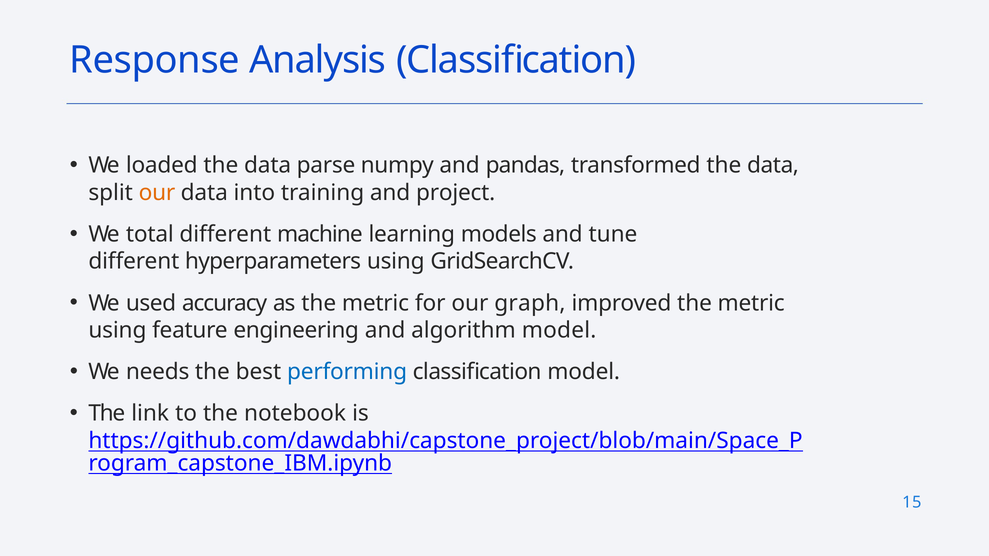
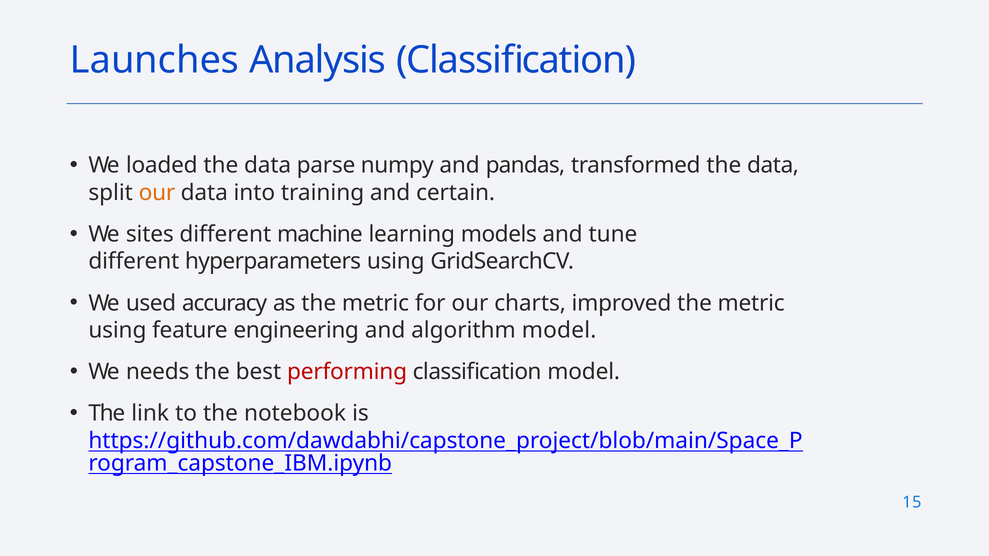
Response: Response -> Launches
project: project -> certain
total: total -> sites
graph: graph -> charts
performing colour: blue -> red
